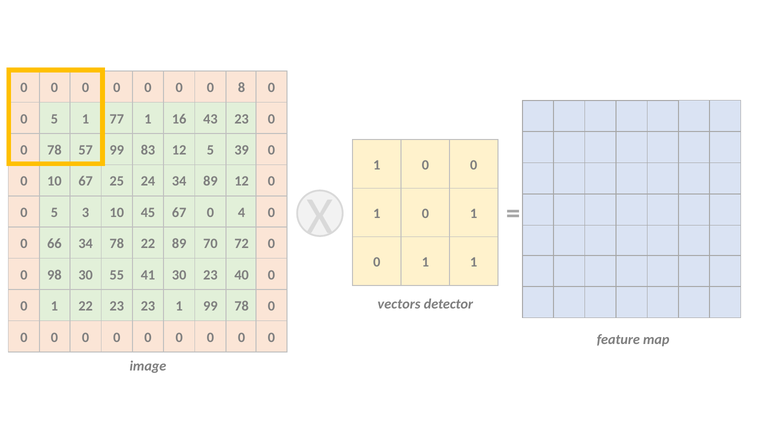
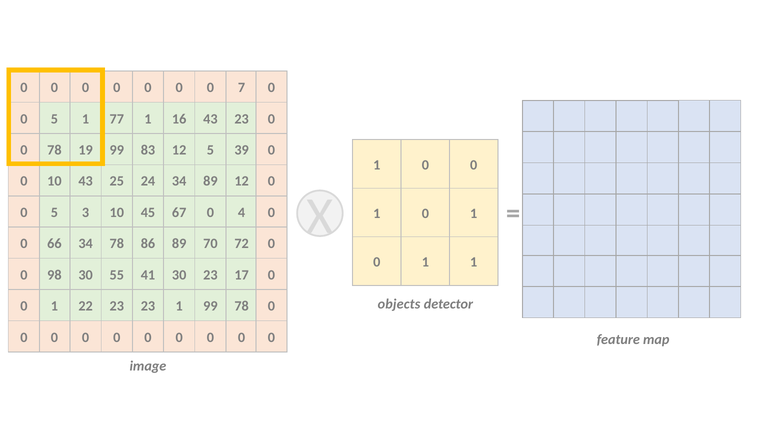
8: 8 -> 7
57: 57 -> 19
10 67: 67 -> 43
78 22: 22 -> 86
40: 40 -> 17
vectors: vectors -> objects
